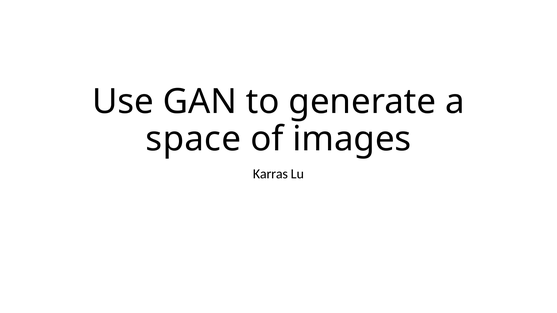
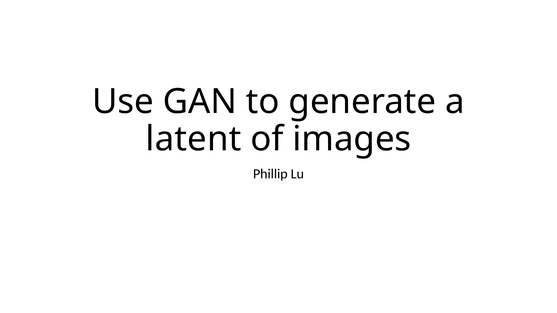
space: space -> latent
Karras: Karras -> Phillip
